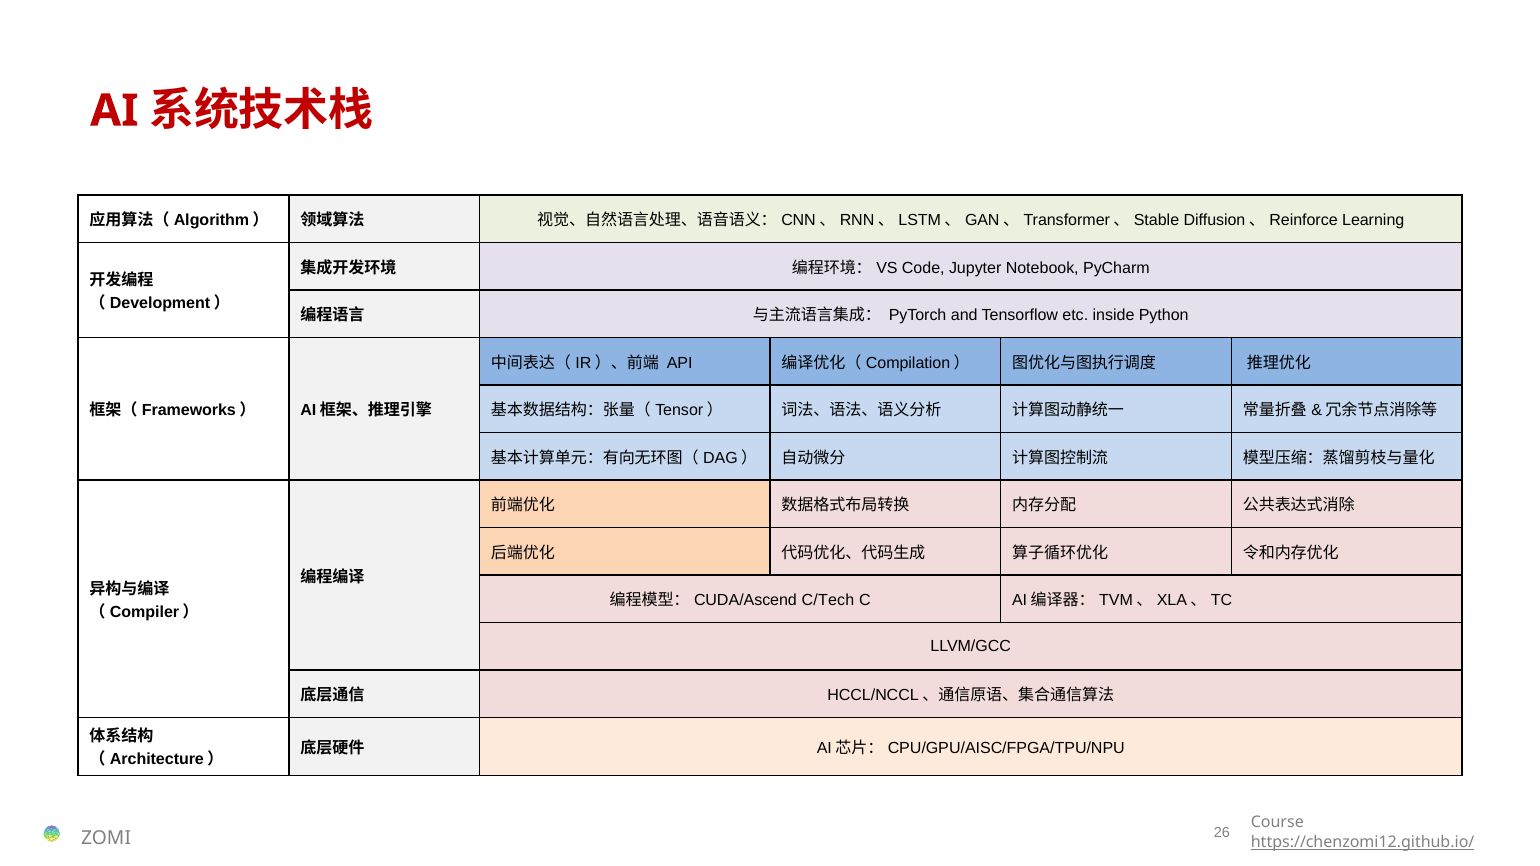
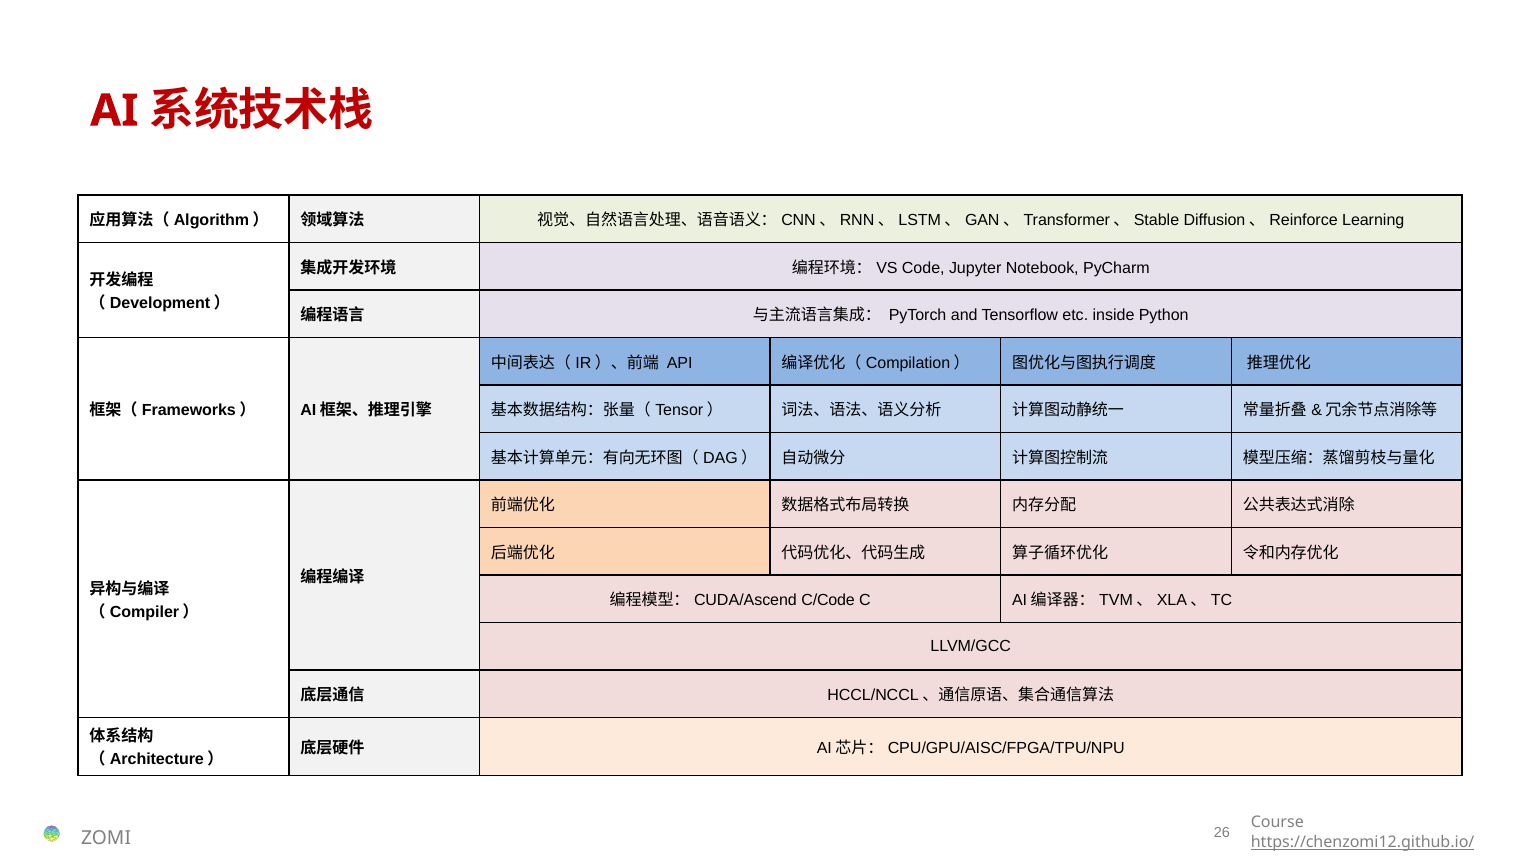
C/Tech: C/Tech -> C/Code
